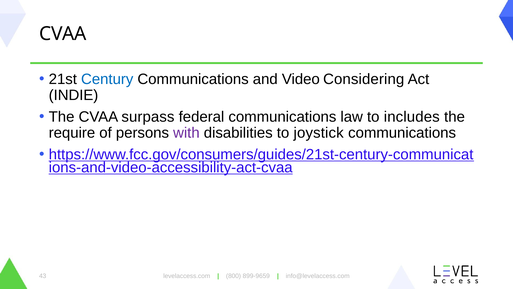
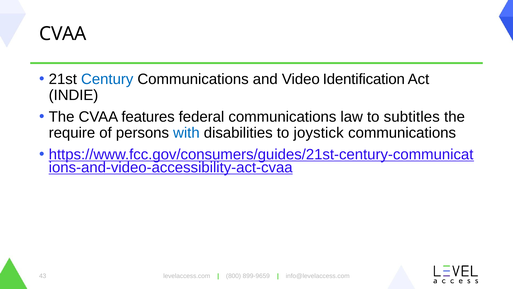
Considering: Considering -> Identification
surpass: surpass -> features
includes: includes -> subtitles
with colour: purple -> blue
